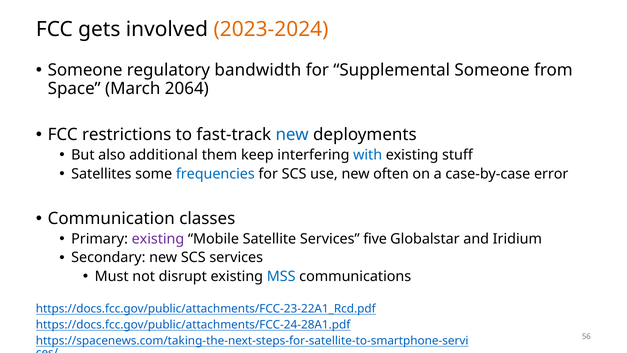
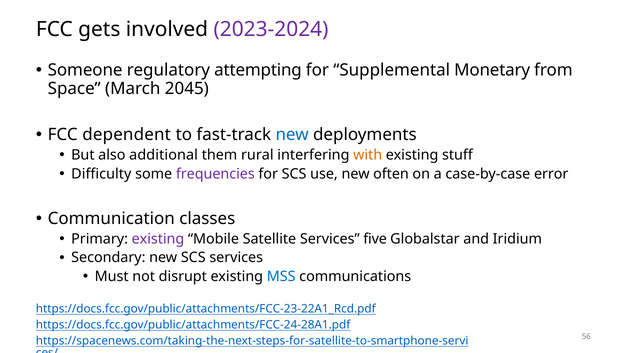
2023-2024 colour: orange -> purple
bandwidth: bandwidth -> attempting
Supplemental Someone: Someone -> Monetary
2064: 2064 -> 2045
restrictions: restrictions -> dependent
keep: keep -> rural
with colour: blue -> orange
Satellites: Satellites -> Difficulty
frequencies colour: blue -> purple
